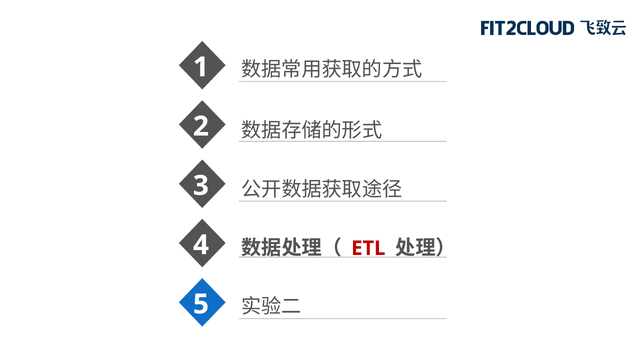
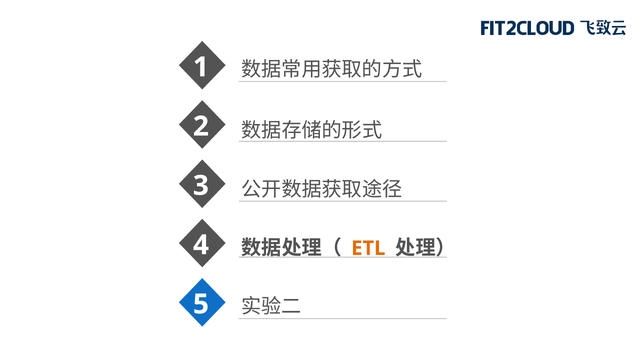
ETL colour: red -> orange
